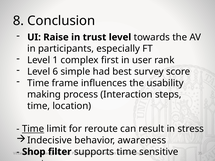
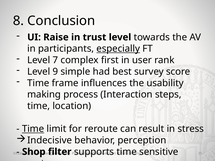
especially underline: none -> present
1: 1 -> 7
6: 6 -> 9
awareness: awareness -> perception
